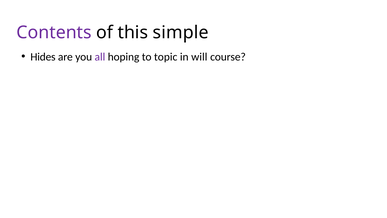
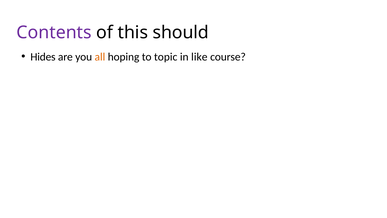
simple: simple -> should
all colour: purple -> orange
will: will -> like
